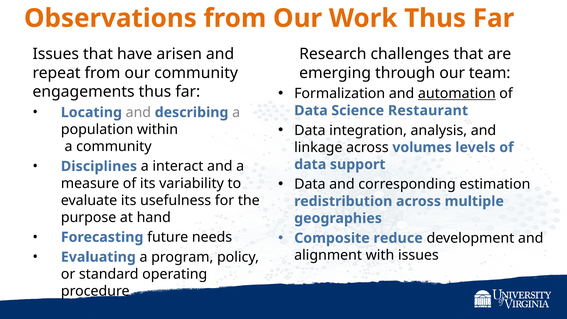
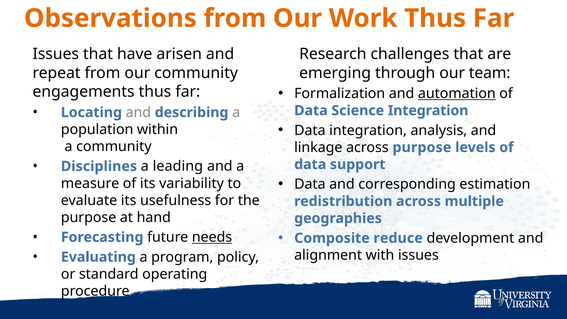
Science Restaurant: Restaurant -> Integration
across volumes: volumes -> purpose
interact: interact -> leading
needs underline: none -> present
